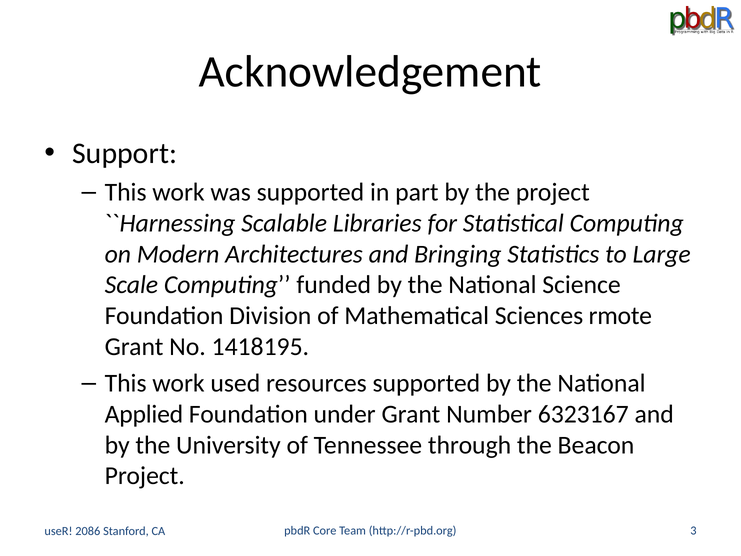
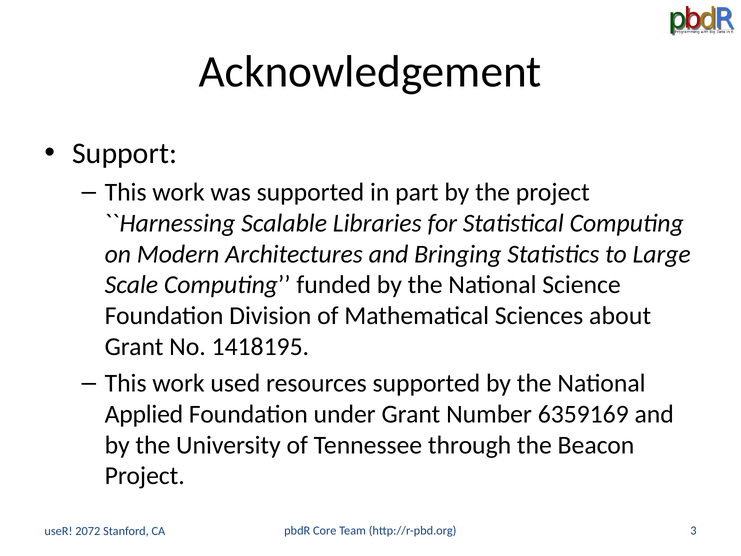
rmote: rmote -> about
6323167: 6323167 -> 6359169
2086: 2086 -> 2072
